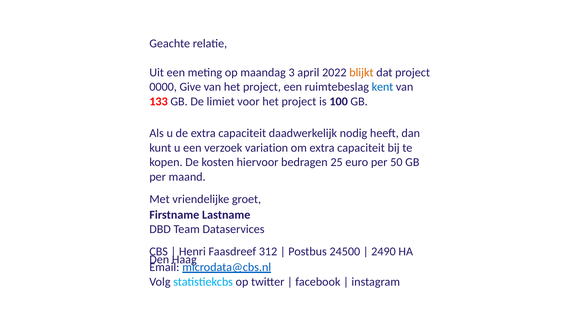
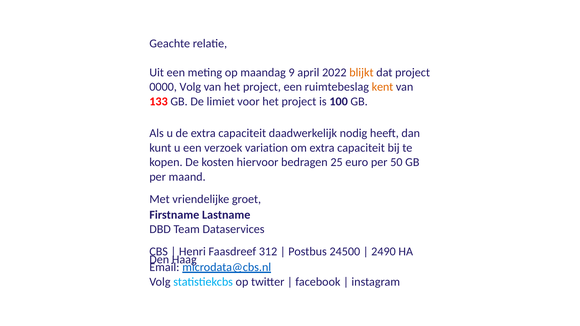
3: 3 -> 9
0000 Give: Give -> Volg
kent colour: blue -> orange
